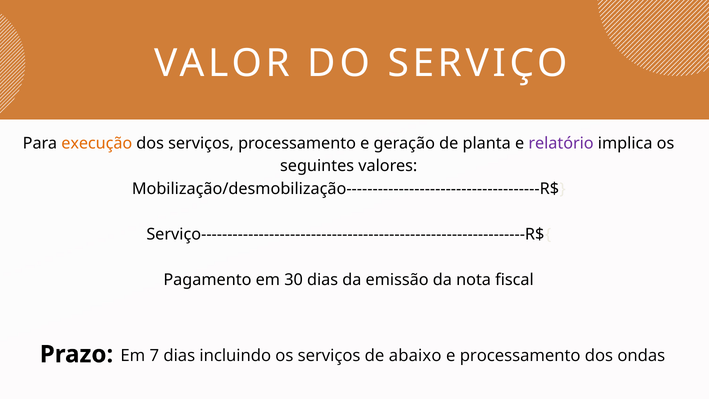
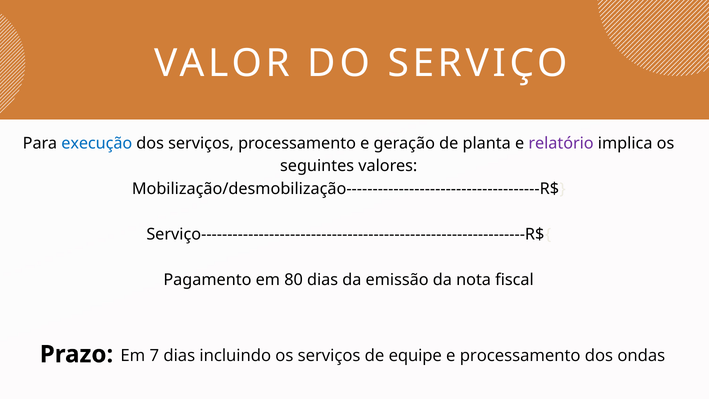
execução colour: orange -> blue
30: 30 -> 80
abaixo: abaixo -> equipe
